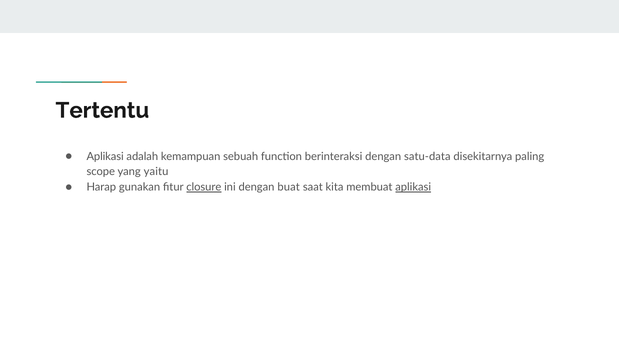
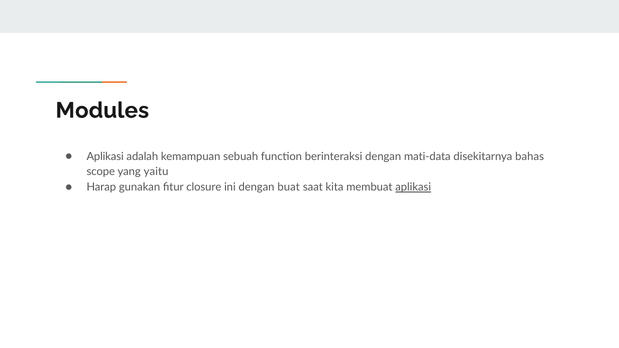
Tertentu: Tertentu -> Modules
satu-data: satu-data -> mati-data
paling: paling -> bahas
closure underline: present -> none
